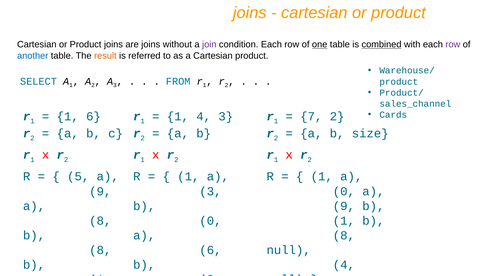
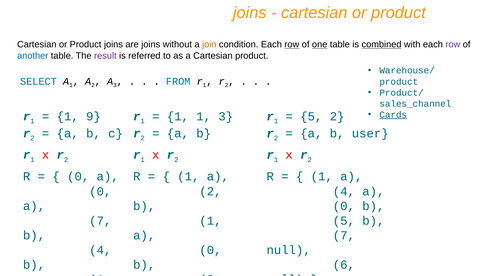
join colour: purple -> orange
row at (292, 45) underline: none -> present
result colour: orange -> purple
Cards underline: none -> present
1 6: 6 -> 9
1 4: 4 -> 1
7 at (311, 117): 7 -> 5
size: size -> user
5 at (78, 177): 5 -> 0
9 at (100, 191): 9 -> 0
3 at (210, 191): 3 -> 2
0 at (344, 191): 0 -> 4
9 at (344, 206): 9 -> 0
8 at (100, 221): 8 -> 7
0 at (210, 221): 0 -> 1
1 at (344, 221): 1 -> 5
8 at (344, 236): 8 -> 7
8 at (100, 250): 8 -> 4
6 at (210, 250): 6 -> 0
4 at (344, 265): 4 -> 6
